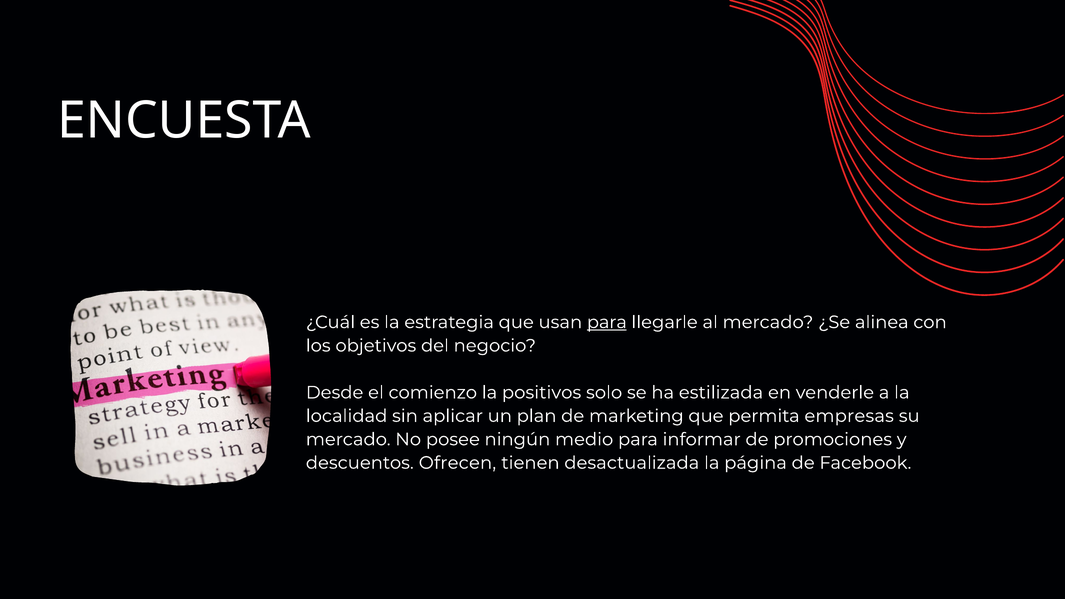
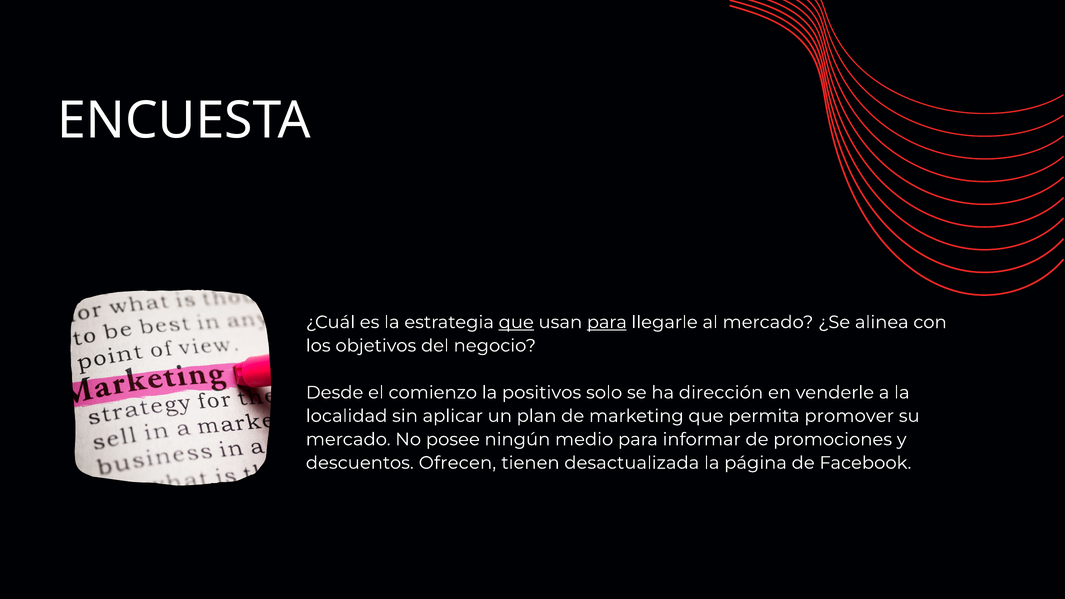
que at (516, 322) underline: none -> present
estilizada: estilizada -> dirección
empresas: empresas -> promover
